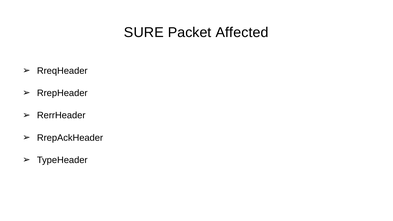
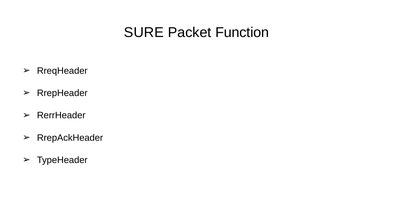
Affected: Affected -> Function
